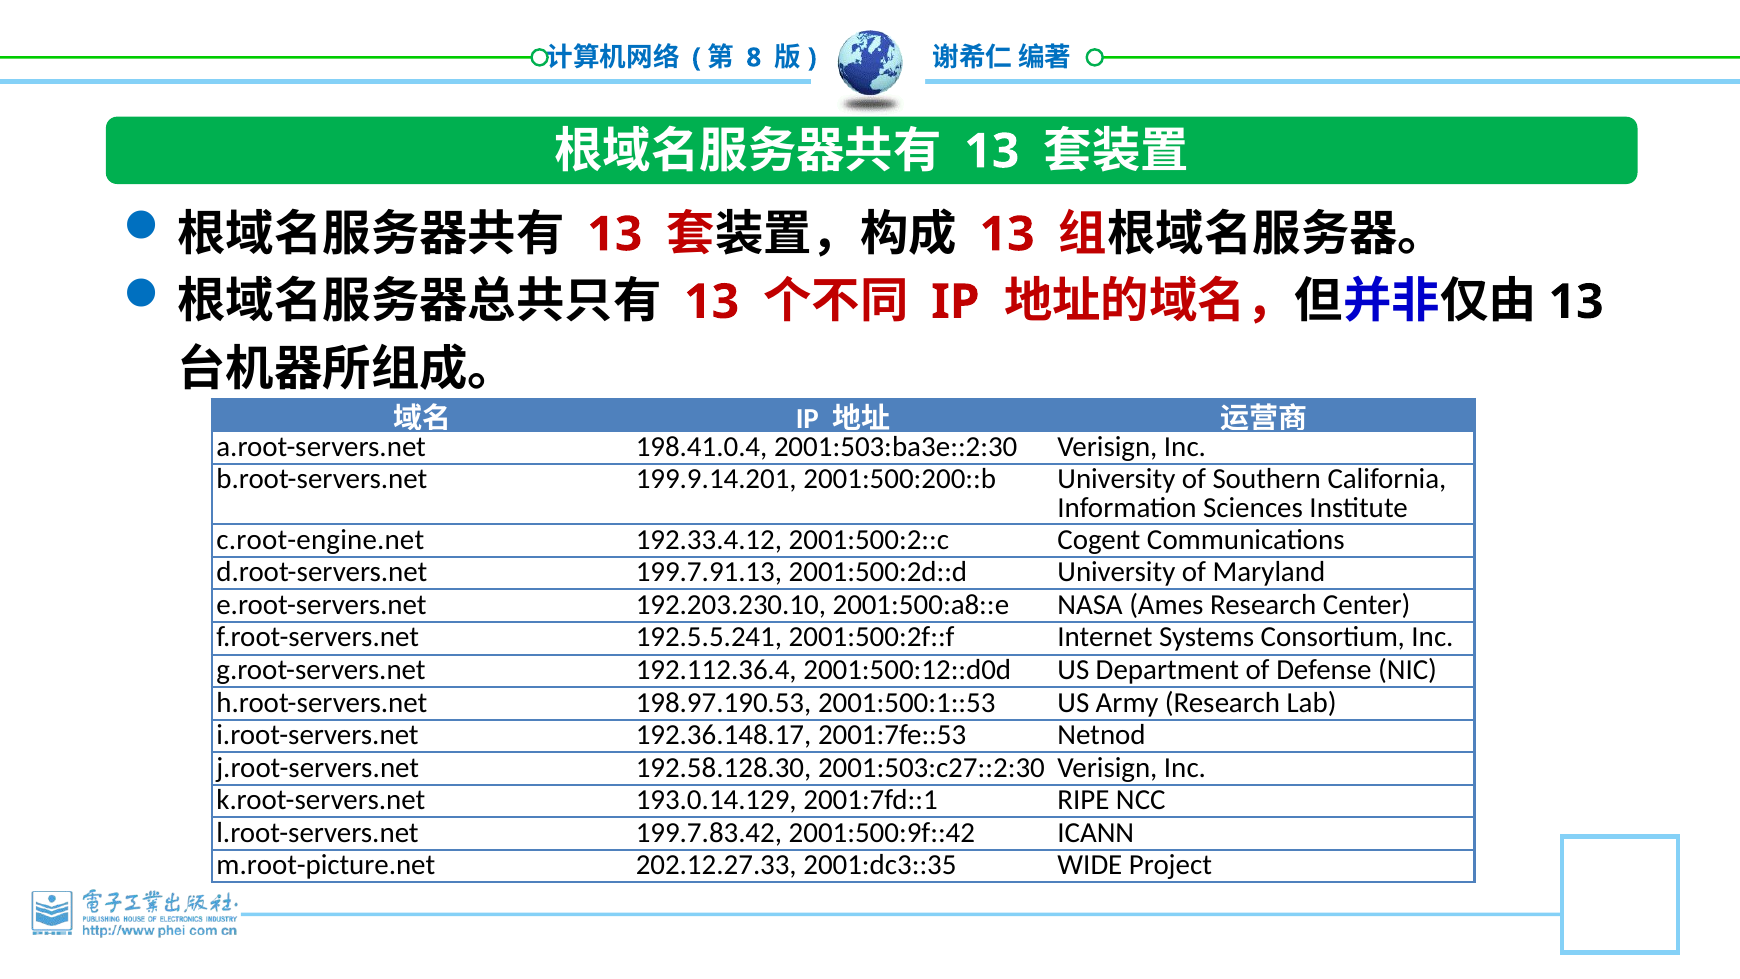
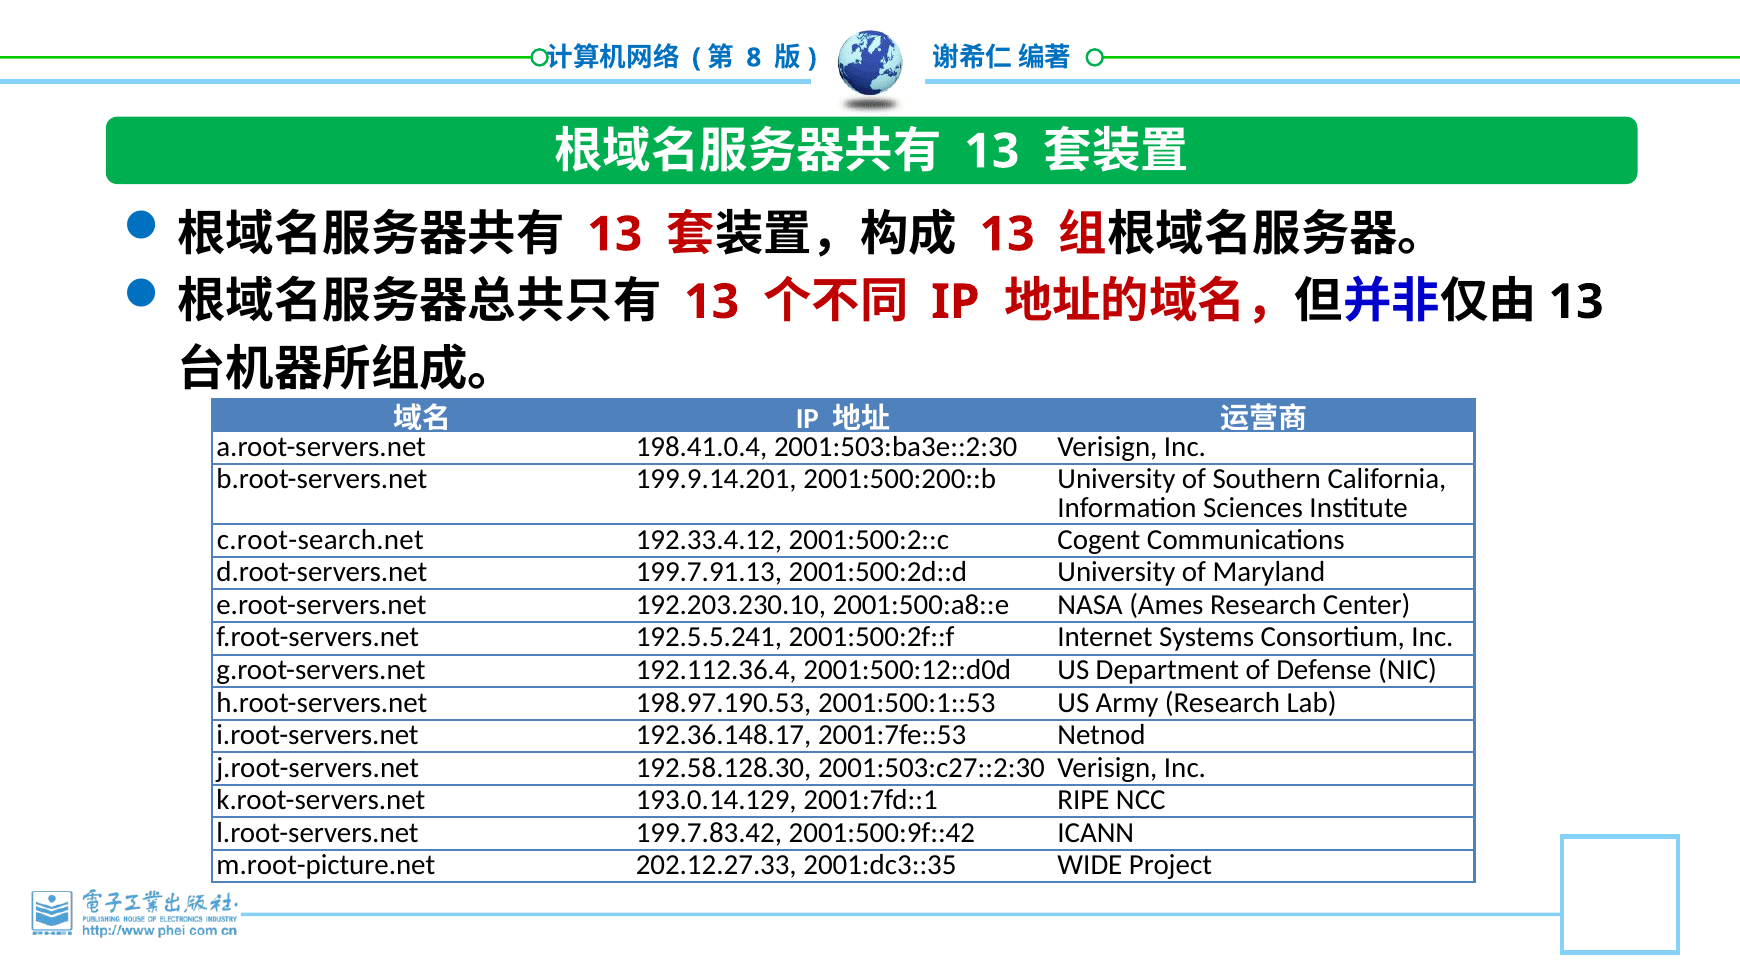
c.root-engine.net: c.root-engine.net -> c.root-search.net
